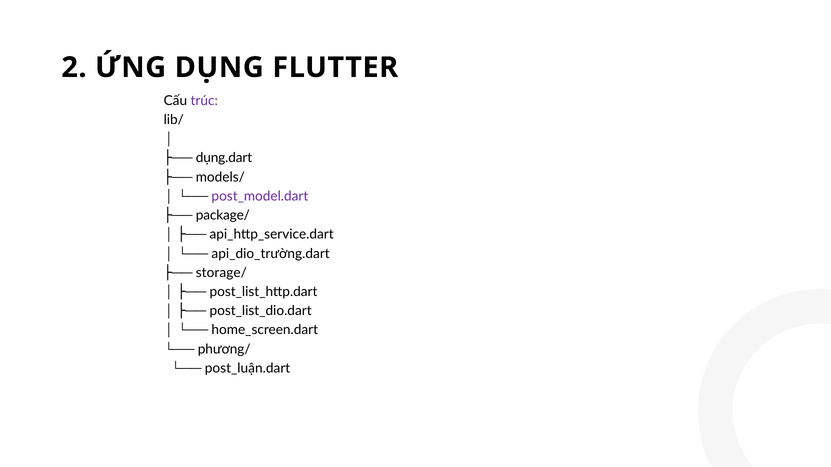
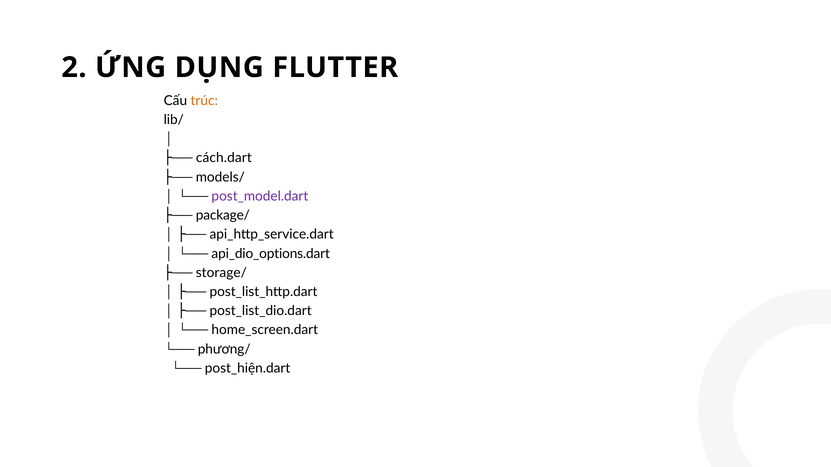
trúc colour: purple -> orange
dụng.dart: dụng.dart -> cách.dart
api_dio_trường.dart: api_dio_trường.dart -> api_dio_options.dart
post_luận.dart: post_luận.dart -> post_hiện.dart
